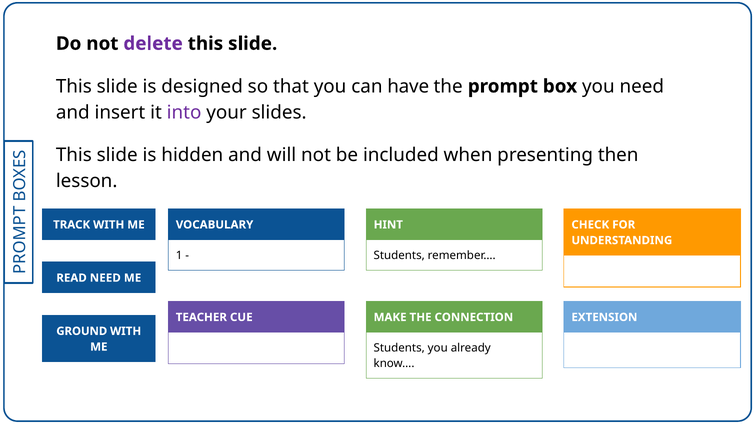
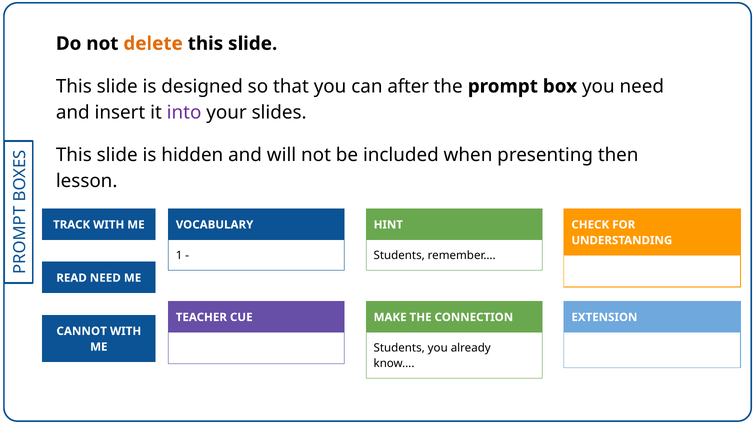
delete colour: purple -> orange
have: have -> after
GROUND: GROUND -> CANNOT
